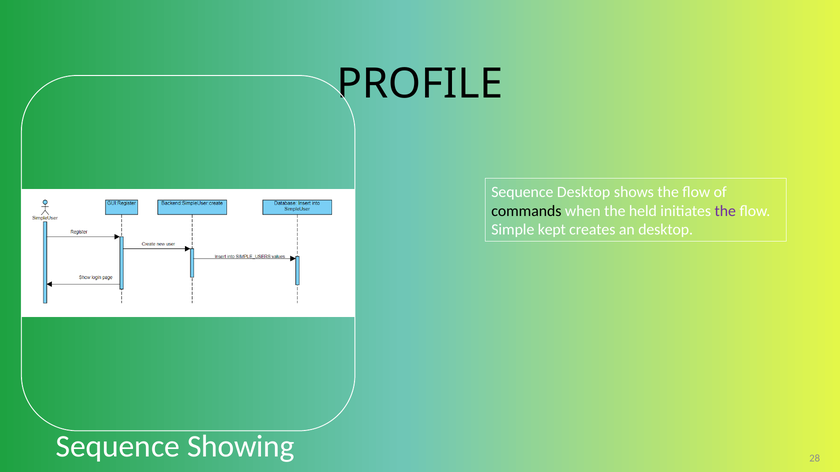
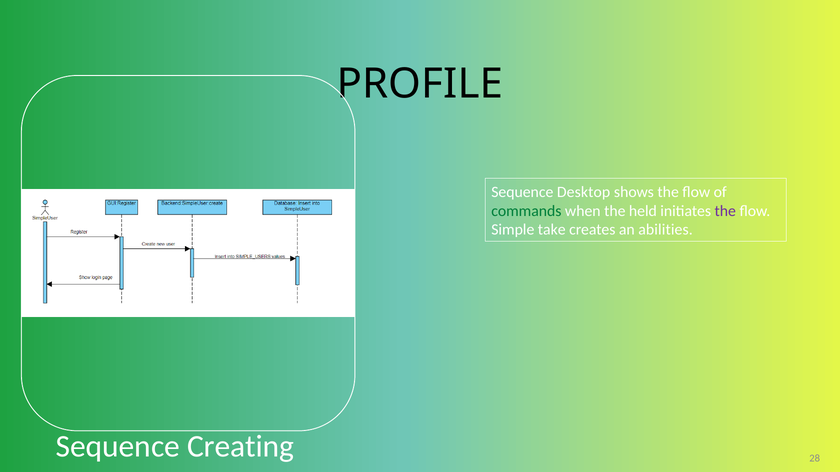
commands colour: black -> green
kept: kept -> take
an desktop: desktop -> abilities
Showing: Showing -> Creating
